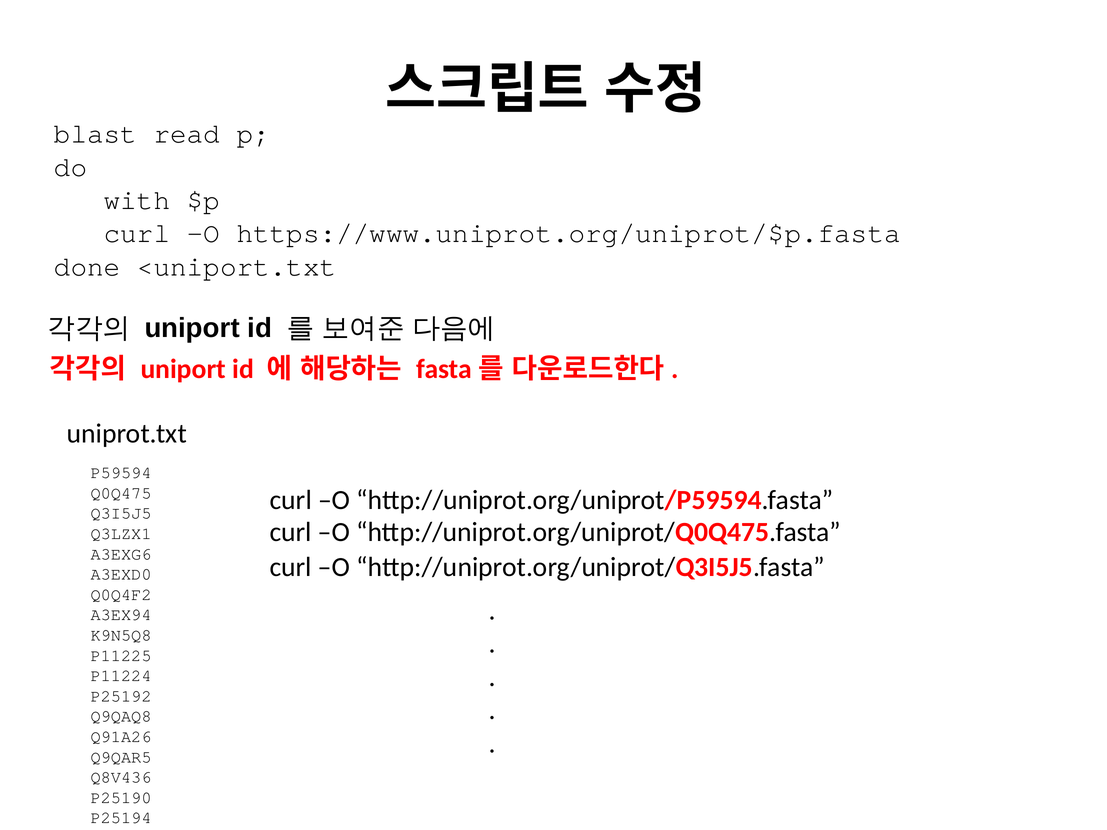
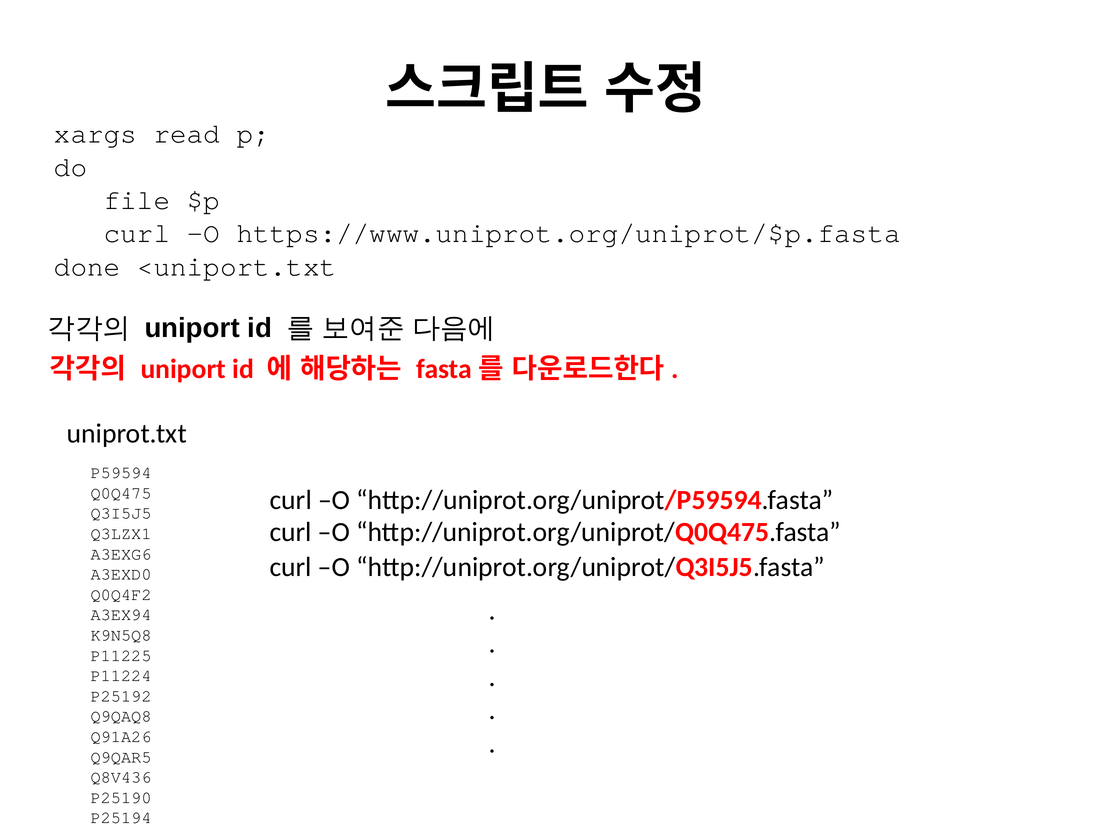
blast: blast -> xargs
with: with -> file
